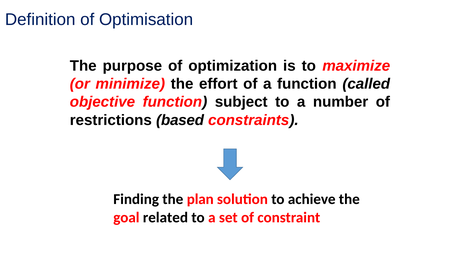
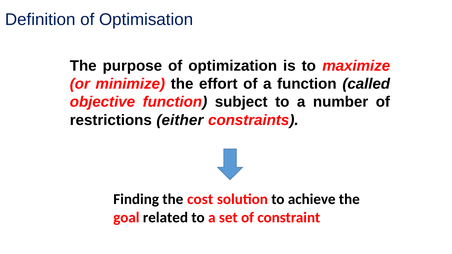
based: based -> either
plan: plan -> cost
